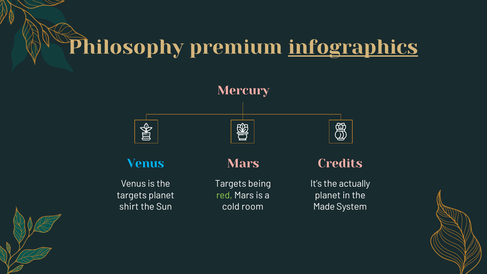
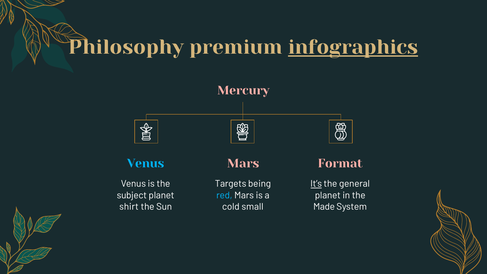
Credits: Credits -> Format
It’s underline: none -> present
actually: actually -> general
targets at (132, 195): targets -> subject
red colour: light green -> light blue
room: room -> small
